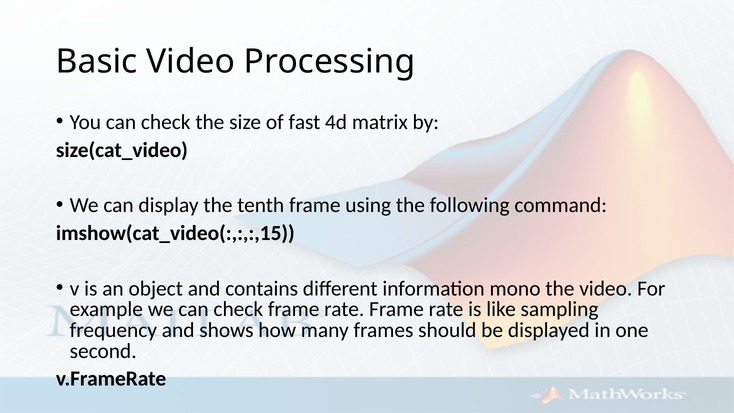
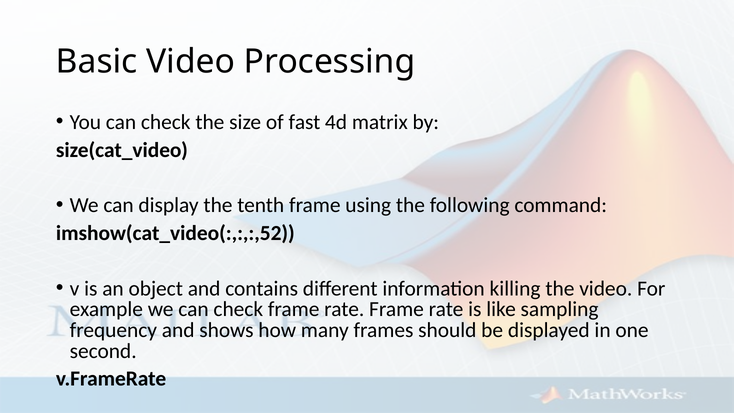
imshow(cat_video(:,:,:,15: imshow(cat_video(:,:,:,15 -> imshow(cat_video(:,:,:,52
mono: mono -> killing
